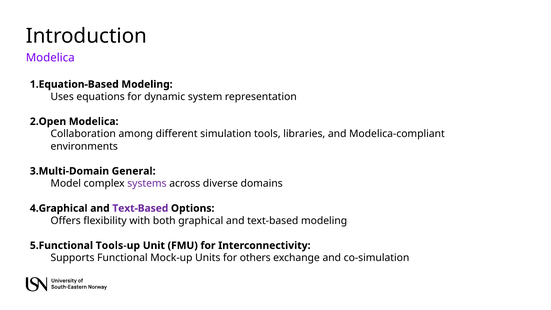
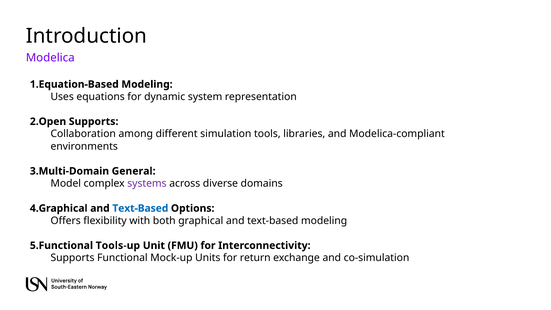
Modelica at (94, 121): Modelica -> Supports
Text-Based at (140, 208) colour: purple -> blue
others: others -> return
